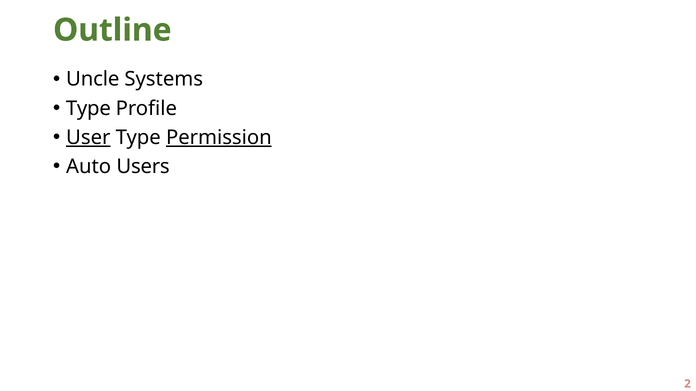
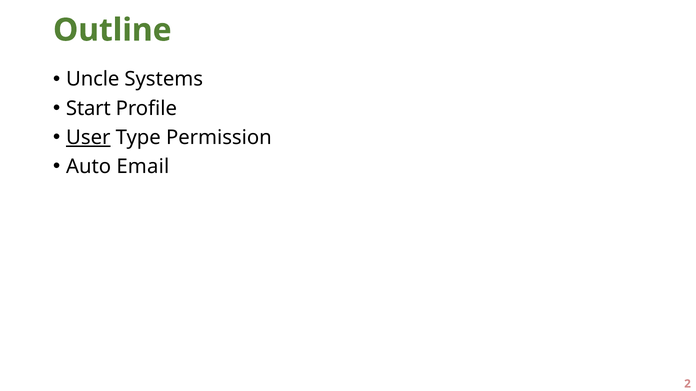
Type at (88, 108): Type -> Start
Permission underline: present -> none
Users: Users -> Email
